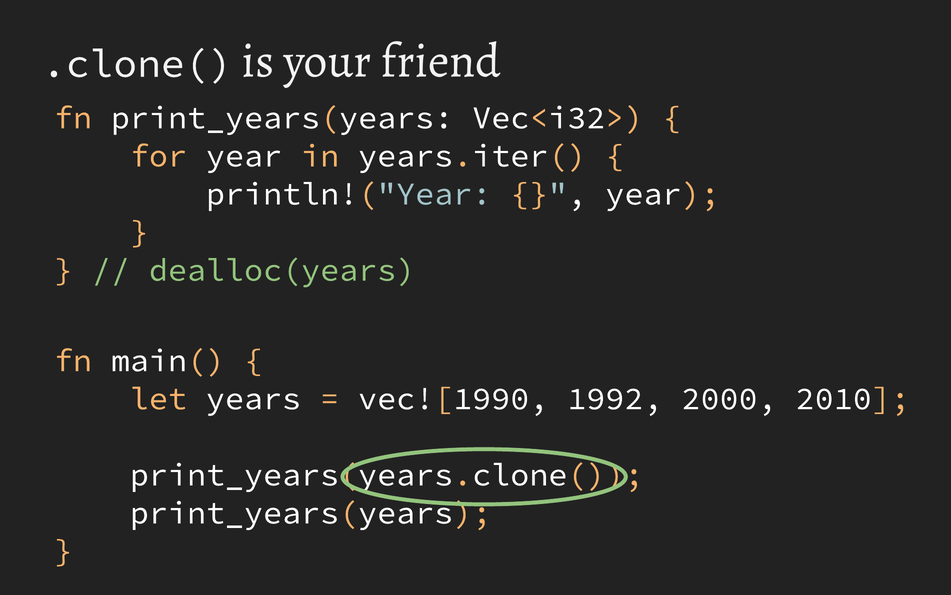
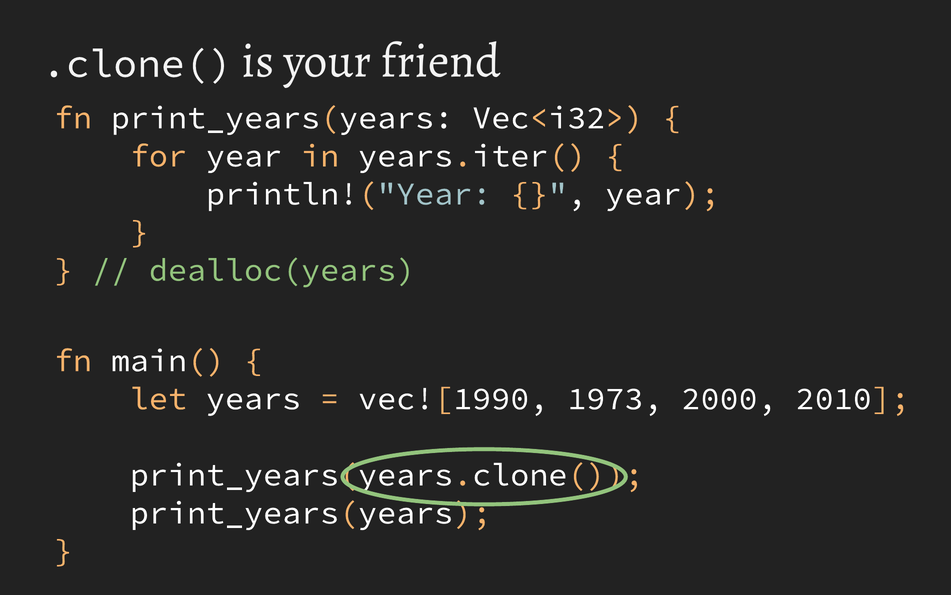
1992: 1992 -> 1973
